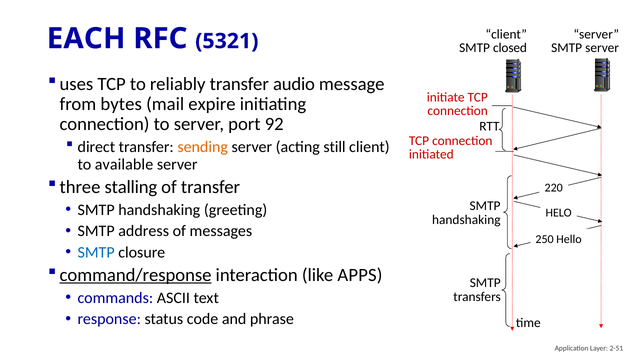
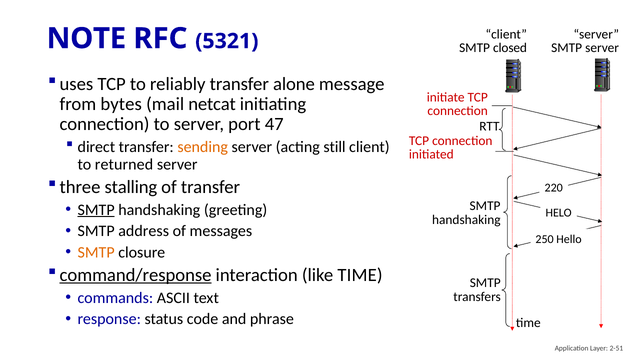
EACH: EACH -> NOTE
audio: audio -> alone
expire: expire -> netcat
92: 92 -> 47
available: available -> returned
SMTP at (96, 210) underline: none -> present
SMTP at (96, 252) colour: blue -> orange
like APPS: APPS -> TIME
